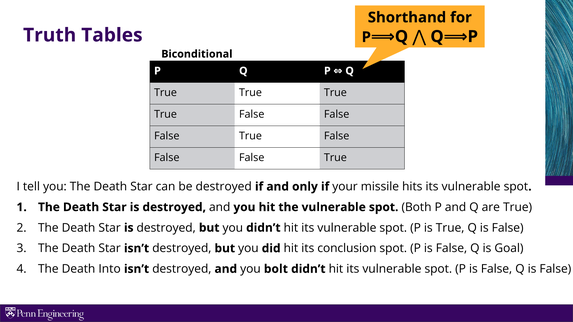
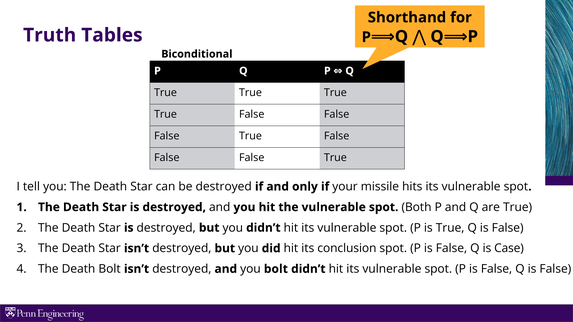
Goal: Goal -> Case
Death Into: Into -> Bolt
